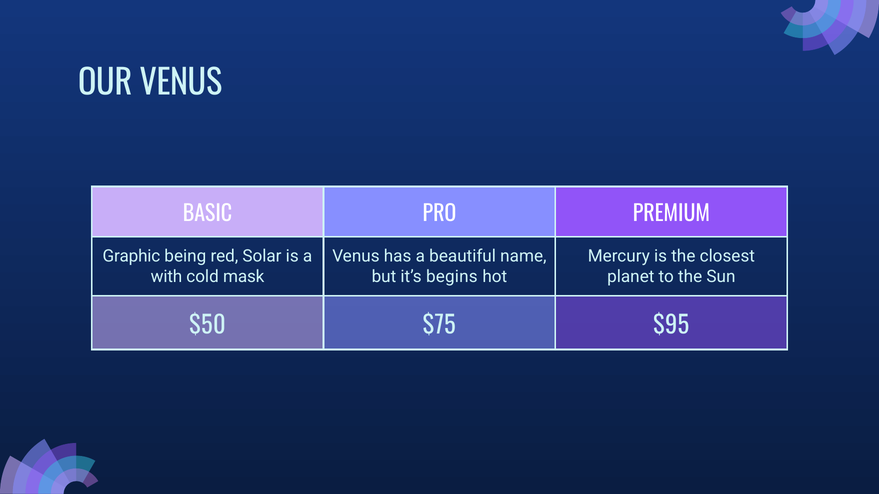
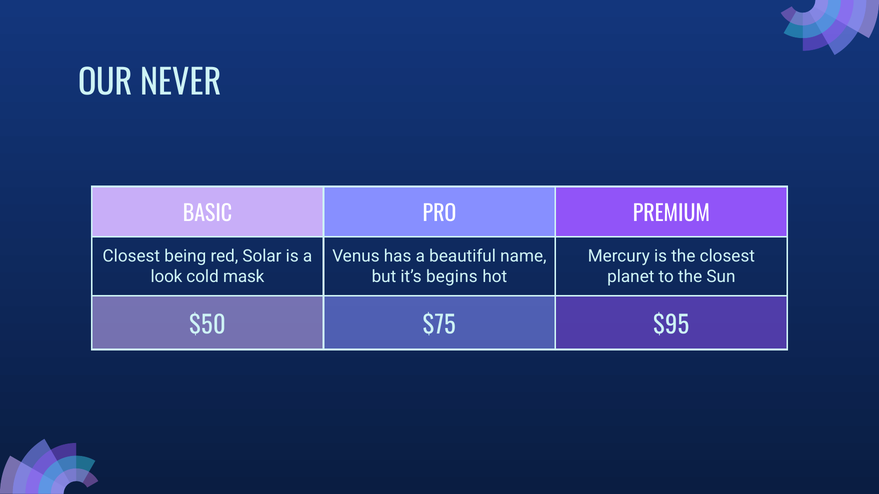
OUR VENUS: VENUS -> NEVER
Graphic at (131, 257): Graphic -> Closest
with: with -> look
